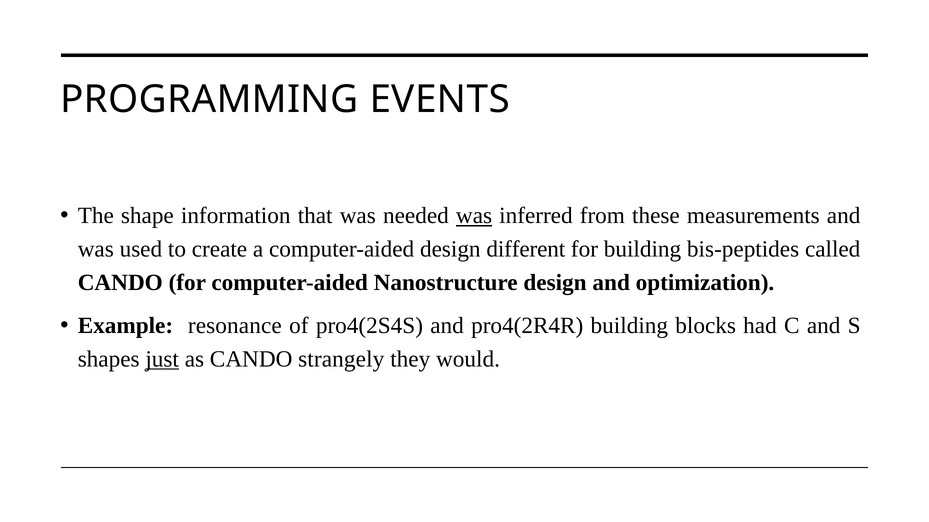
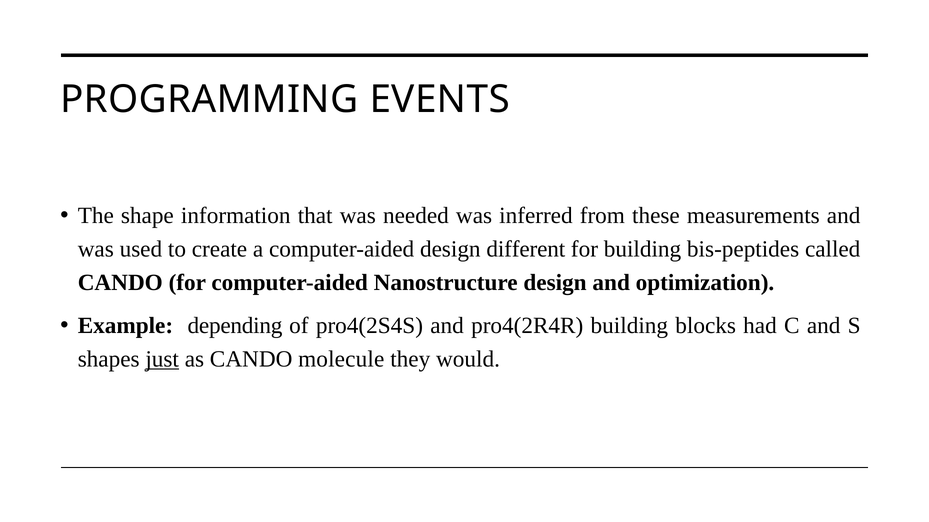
was at (474, 216) underline: present -> none
resonance: resonance -> depending
strangely: strangely -> molecule
